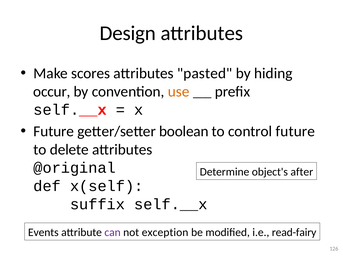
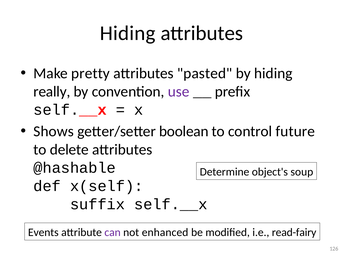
Design at (128, 33): Design -> Hiding
scores: scores -> pretty
occur: occur -> really
use colour: orange -> purple
Future at (54, 131): Future -> Shows
@original: @original -> @hashable
after: after -> soup
exception: exception -> enhanced
